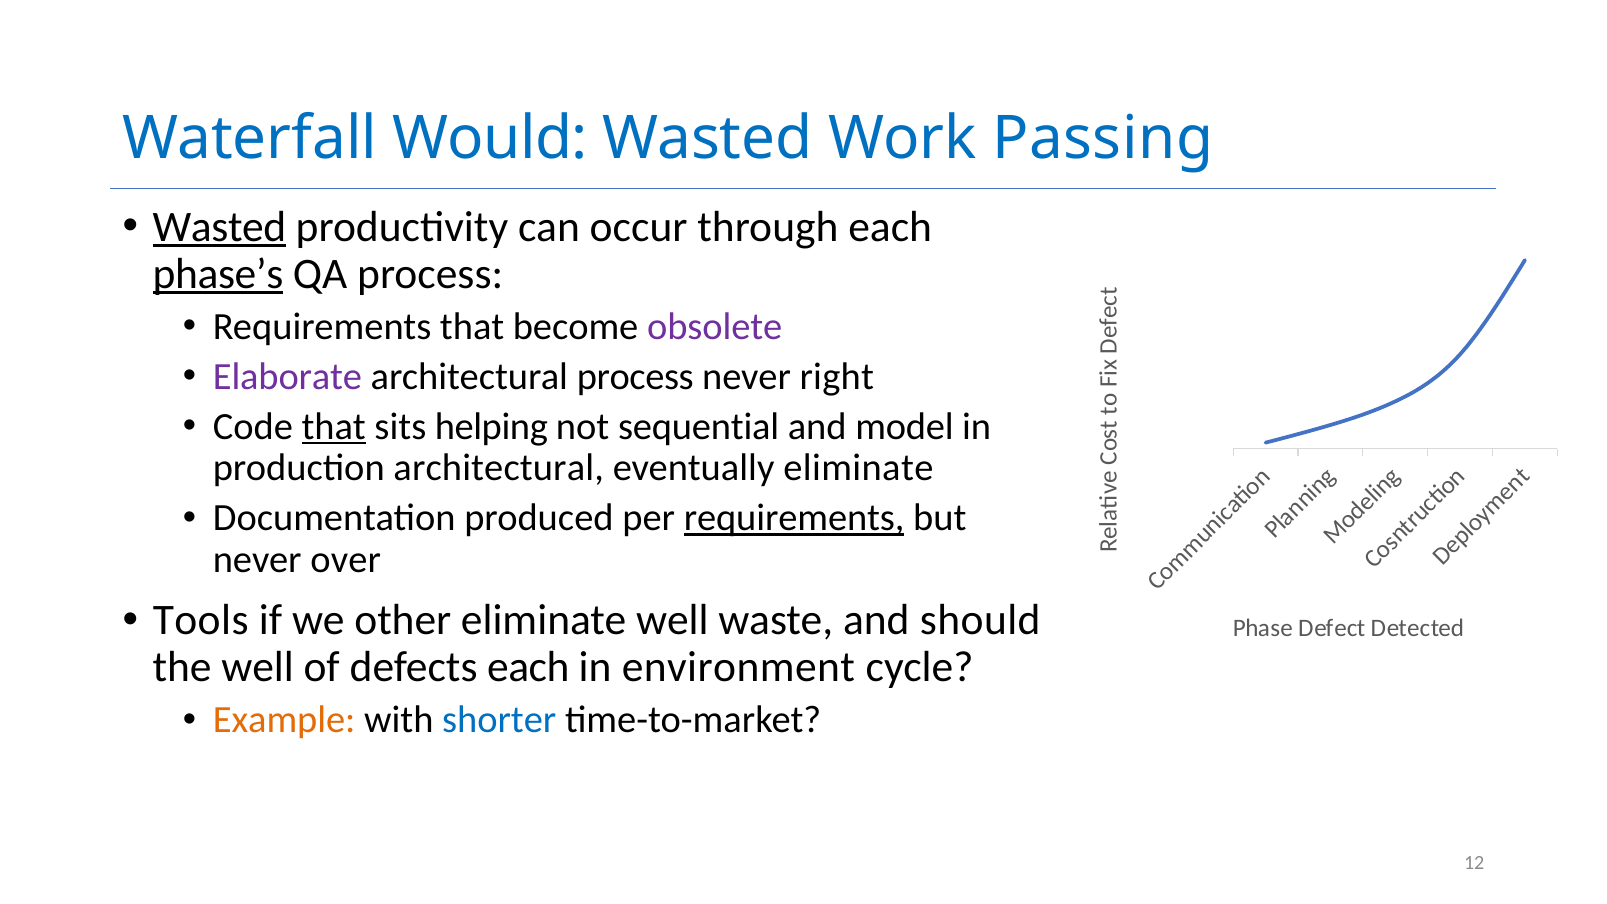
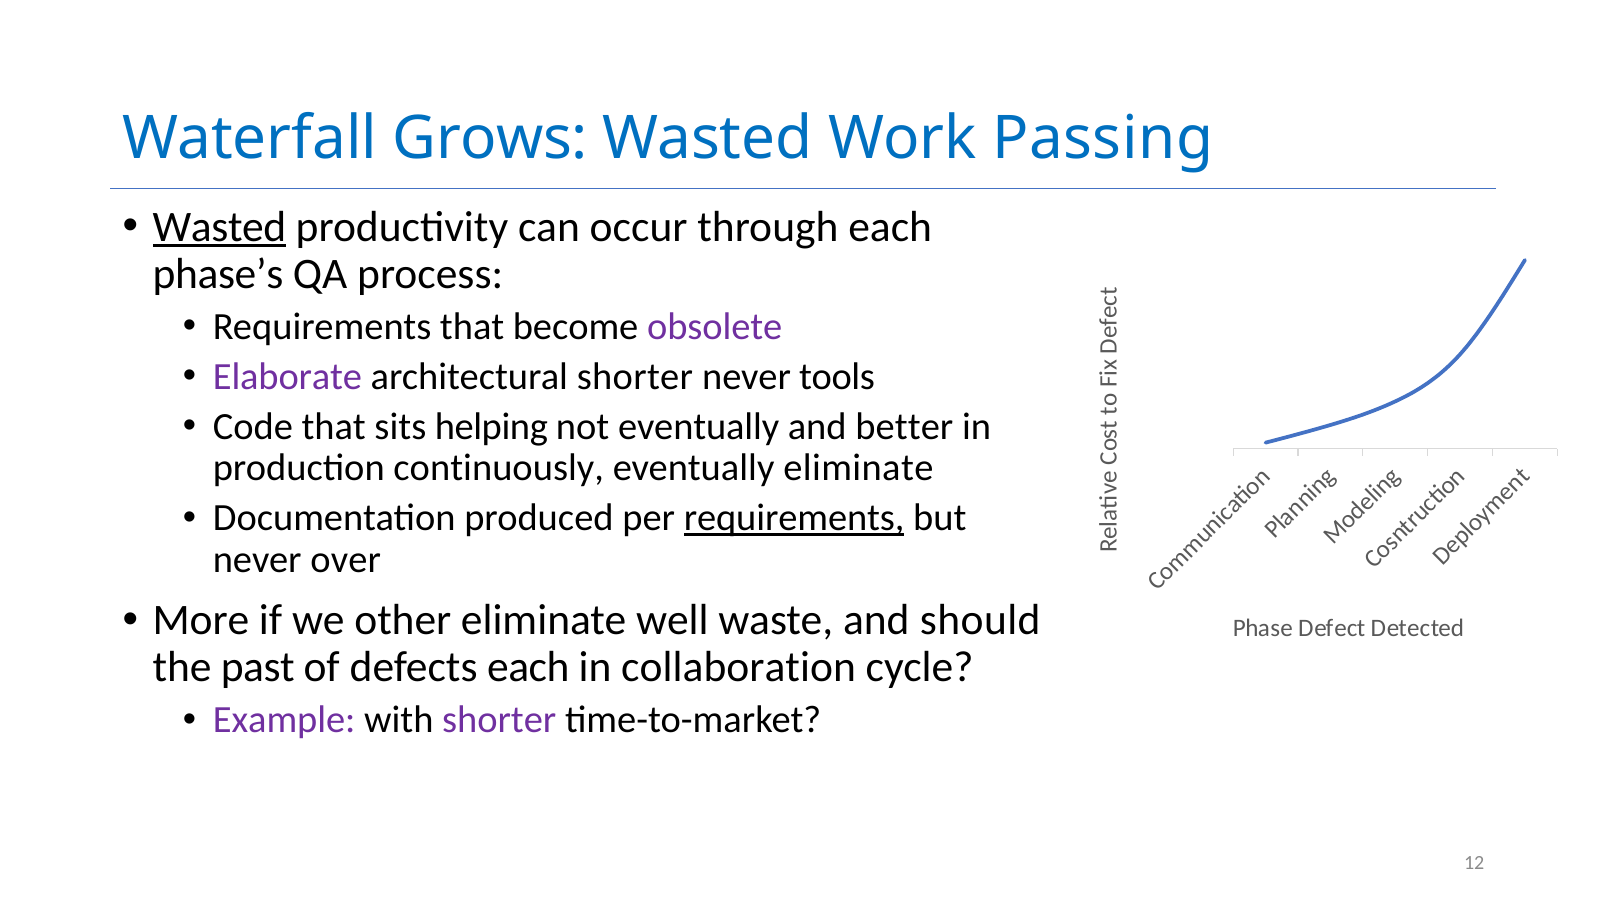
Would: Would -> Grows
phase’s underline: present -> none
architectural process: process -> shorter
right: right -> tools
that at (334, 426) underline: present -> none
not sequential: sequential -> eventually
model: model -> better
production architectural: architectural -> continuously
Tools: Tools -> More
the well: well -> past
environment: environment -> collaboration
Example colour: orange -> purple
shorter at (499, 720) colour: blue -> purple
